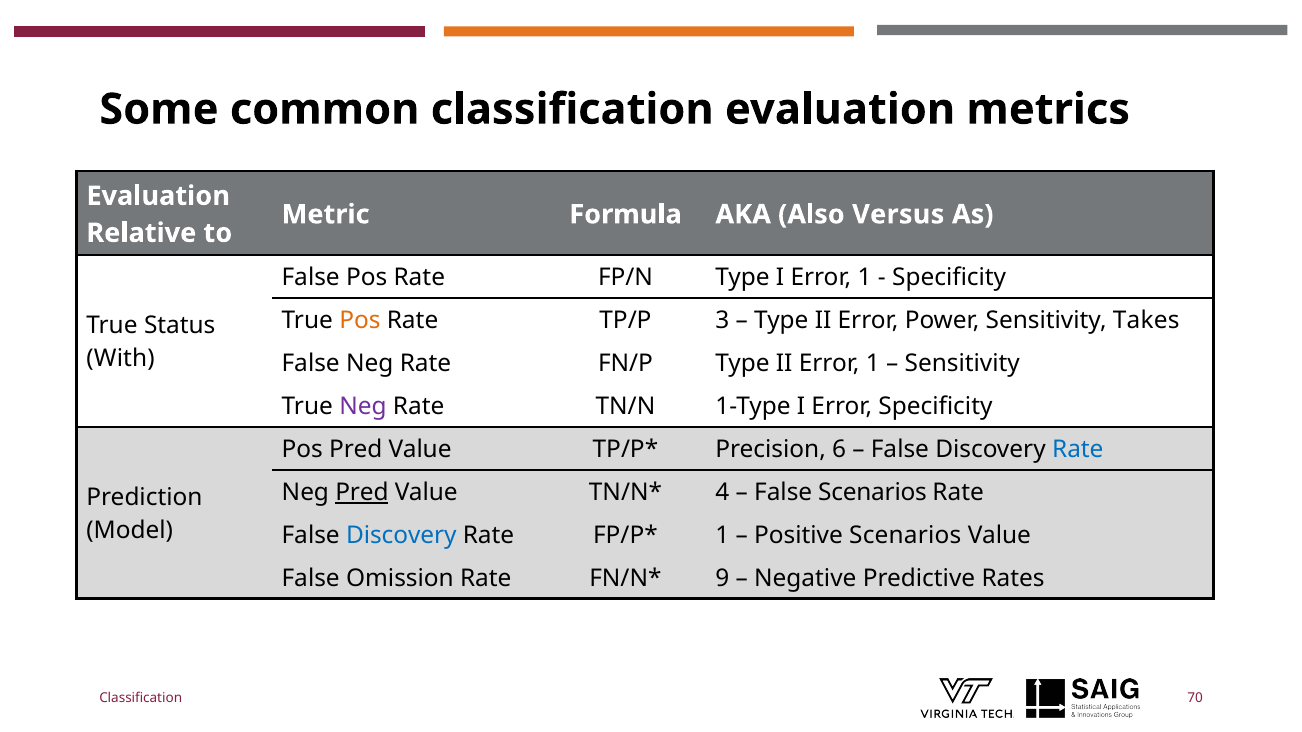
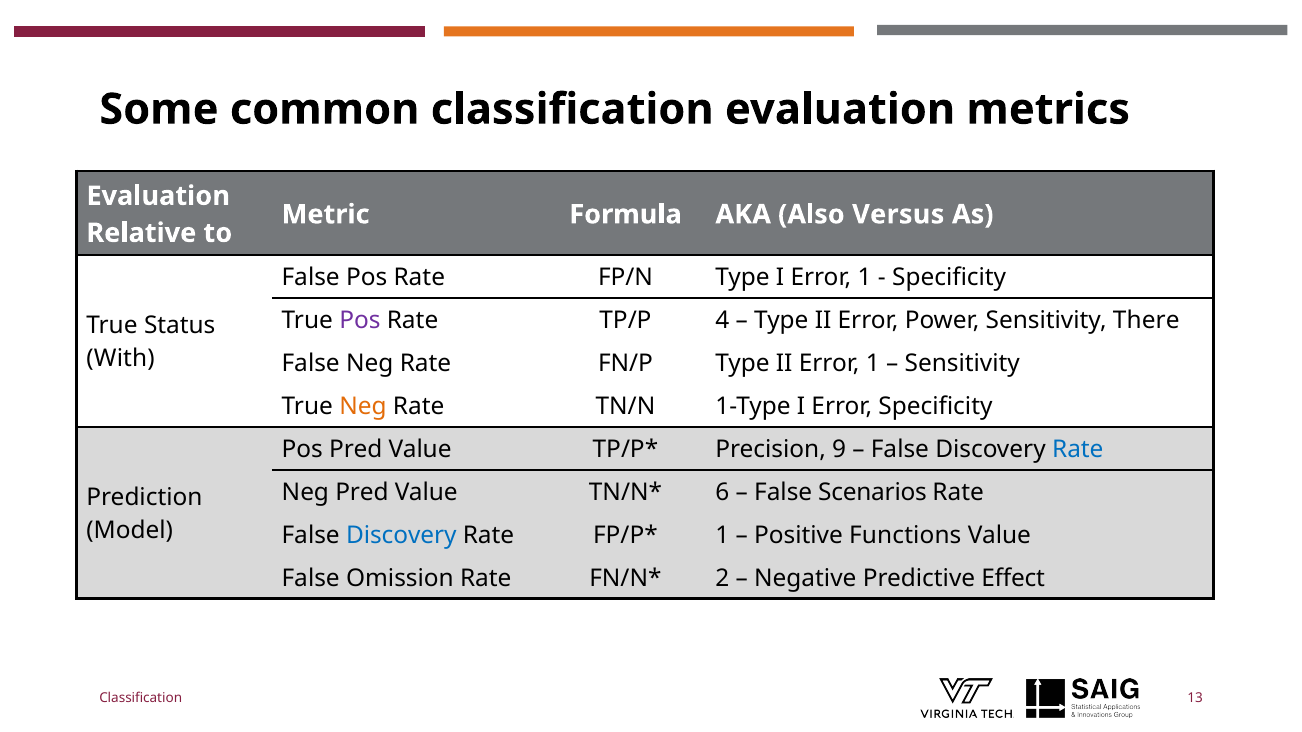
Pos at (360, 321) colour: orange -> purple
3: 3 -> 4
Takes: Takes -> There
Neg at (363, 407) colour: purple -> orange
6: 6 -> 9
Pred at (362, 493) underline: present -> none
4: 4 -> 6
Positive Scenarios: Scenarios -> Functions
9: 9 -> 2
Rates: Rates -> Effect
70: 70 -> 13
